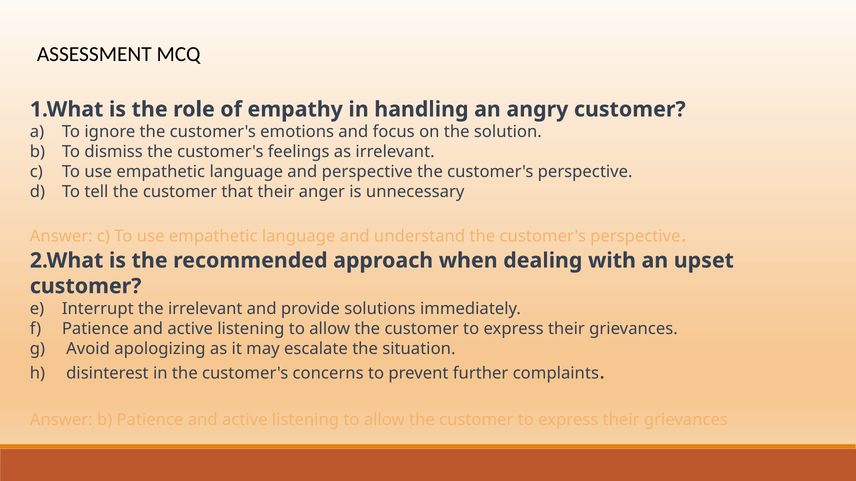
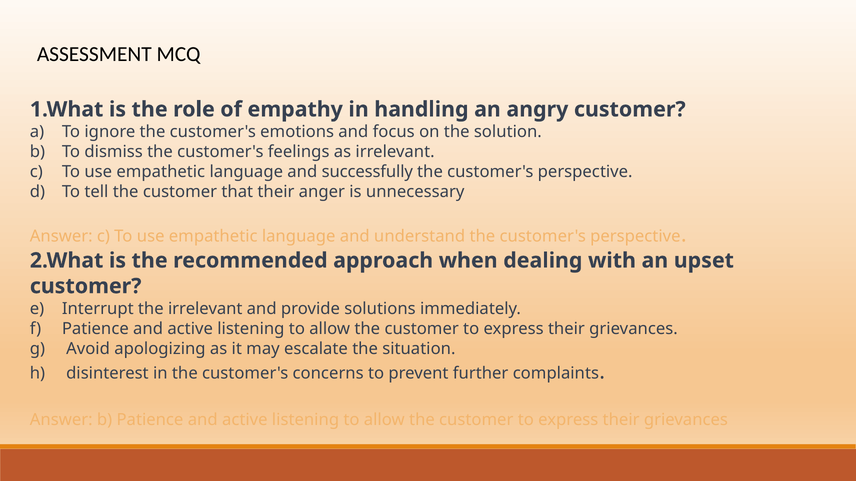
and perspective: perspective -> successfully
